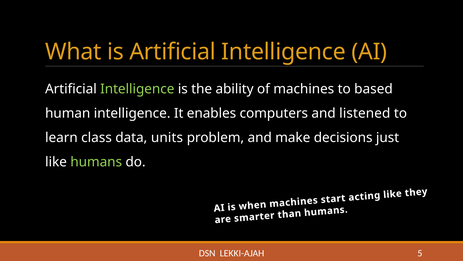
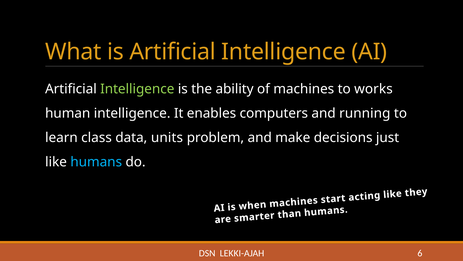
based: based -> works
listened: listened -> running
humans at (96, 162) colour: light green -> light blue
5: 5 -> 6
